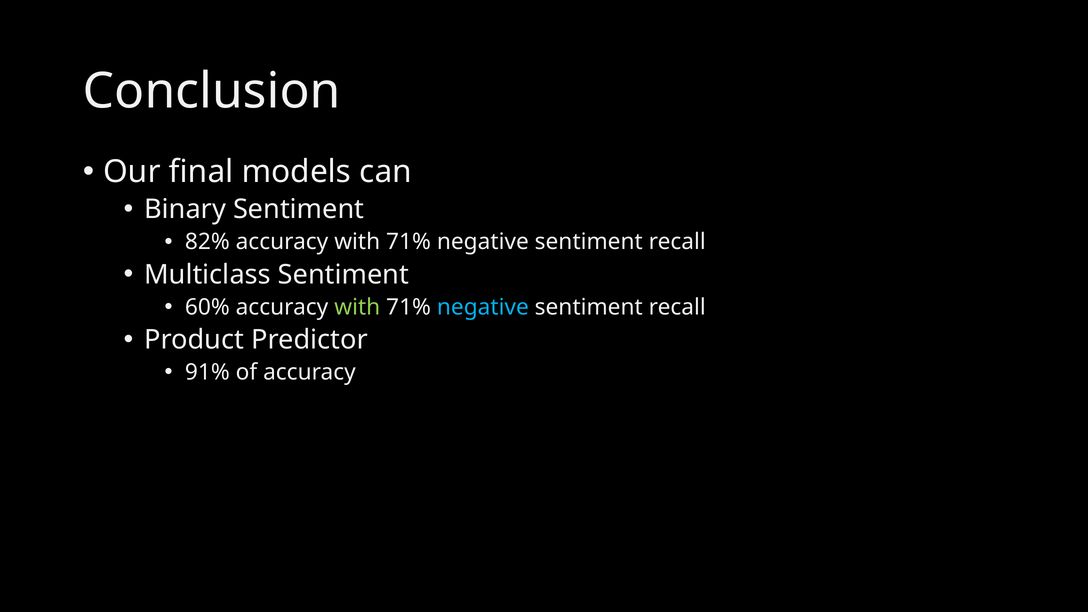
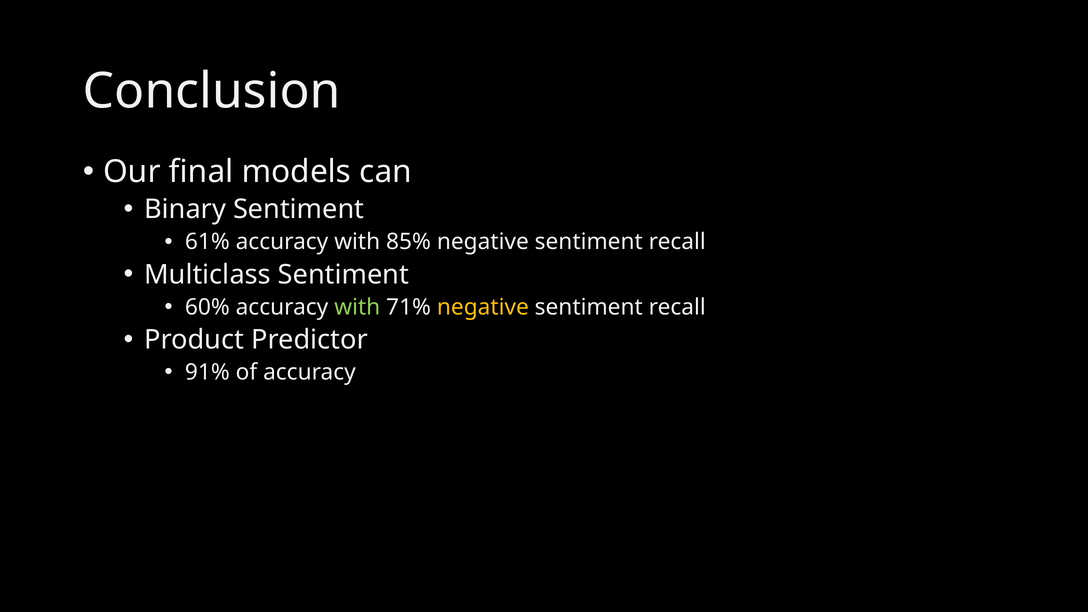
82%: 82% -> 61%
71% at (409, 242): 71% -> 85%
negative at (483, 307) colour: light blue -> yellow
